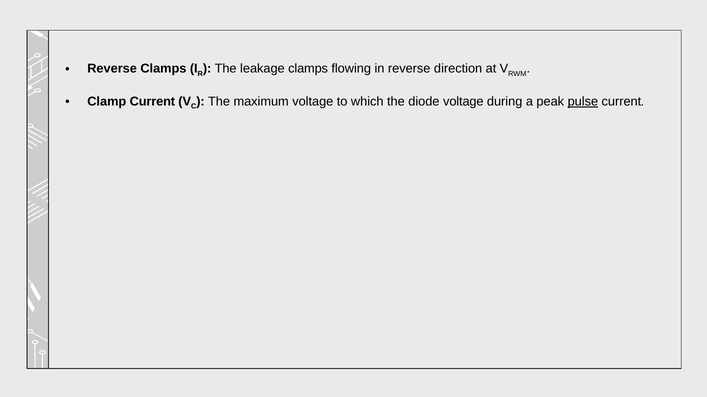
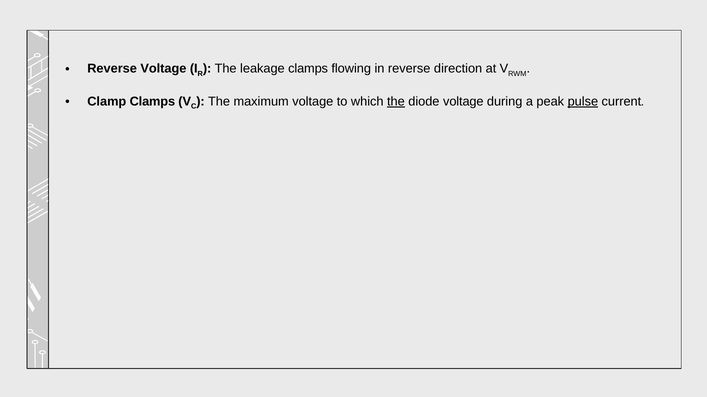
Reverse Clamps: Clamps -> Voltage
Clamp Current: Current -> Clamps
the at (396, 102) underline: none -> present
